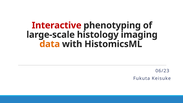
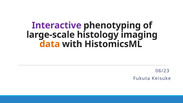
Interactive colour: red -> purple
